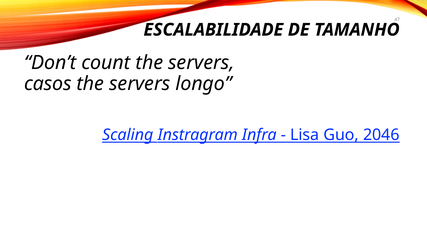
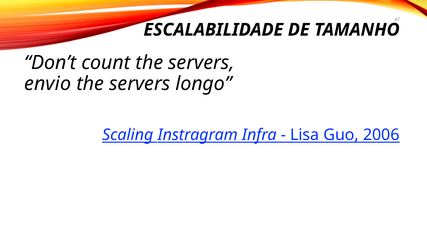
casos: casos -> envio
2046: 2046 -> 2006
